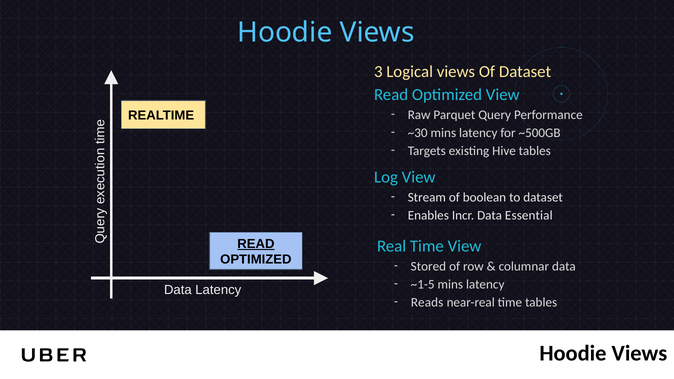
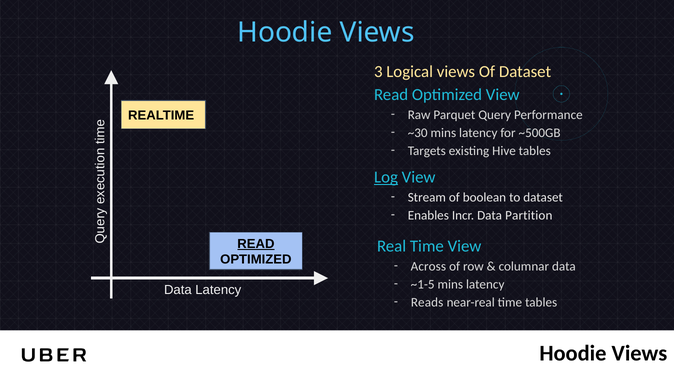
Log underline: none -> present
Essential: Essential -> Partition
Stored: Stored -> Across
